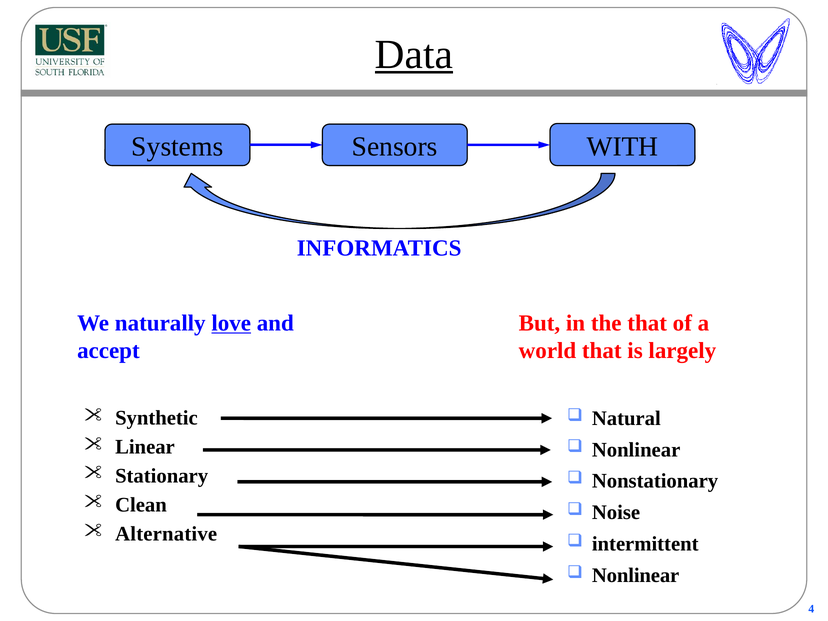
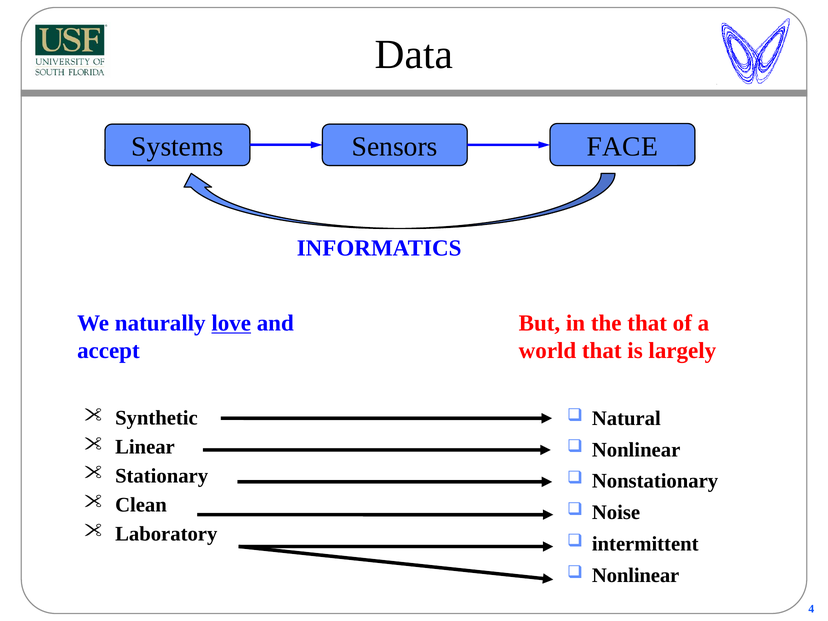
Data underline: present -> none
WITH: WITH -> FACE
Alternative: Alternative -> Laboratory
